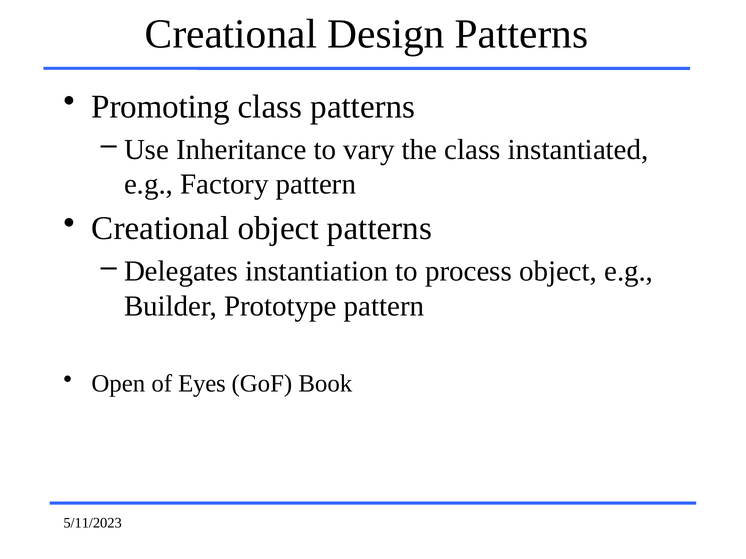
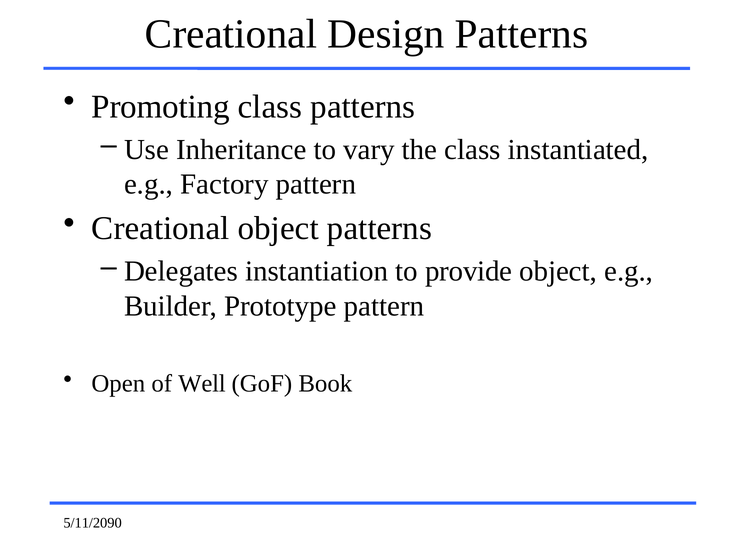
process: process -> provide
Eyes: Eyes -> Well
5/11/2023: 5/11/2023 -> 5/11/2090
